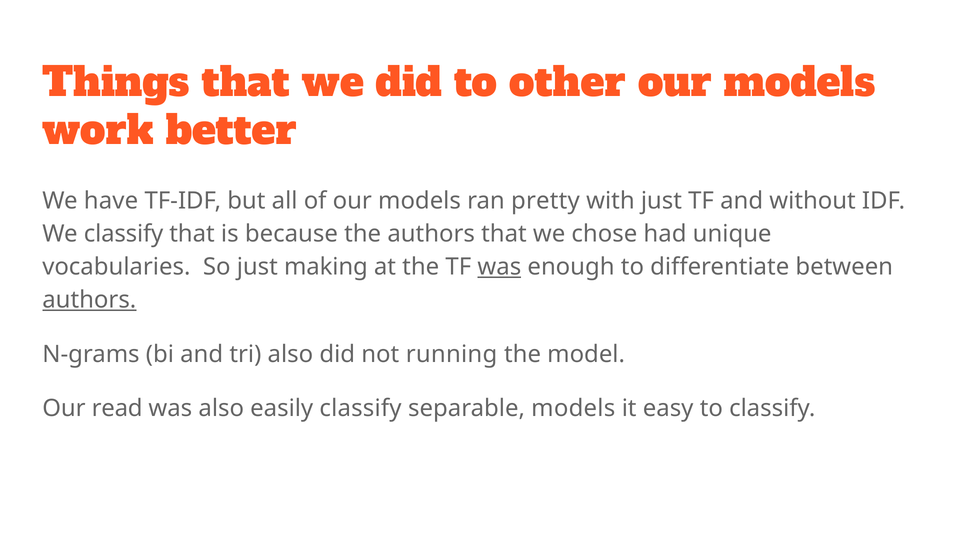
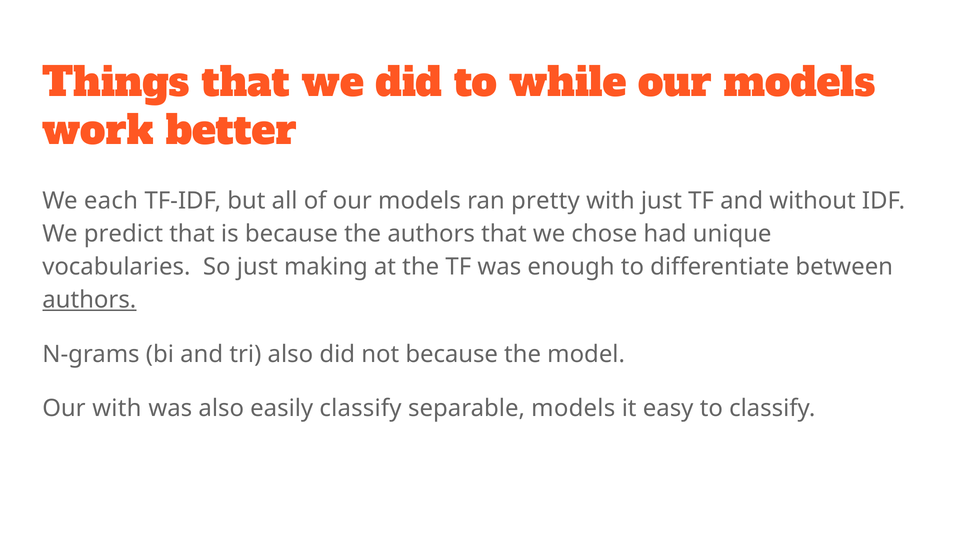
other: other -> while
have: have -> each
We classify: classify -> predict
was at (499, 267) underline: present -> none
not running: running -> because
Our read: read -> with
